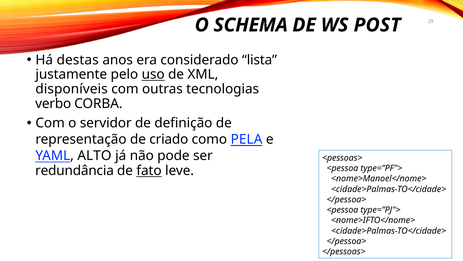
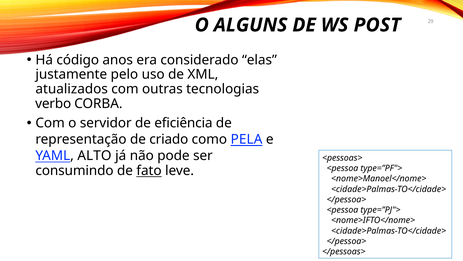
SCHEMA: SCHEMA -> ALGUNS
destas: destas -> código
lista: lista -> elas
uso underline: present -> none
disponíveis: disponíveis -> atualizados
definição: definição -> eficiência
redundância: redundância -> consumindo
